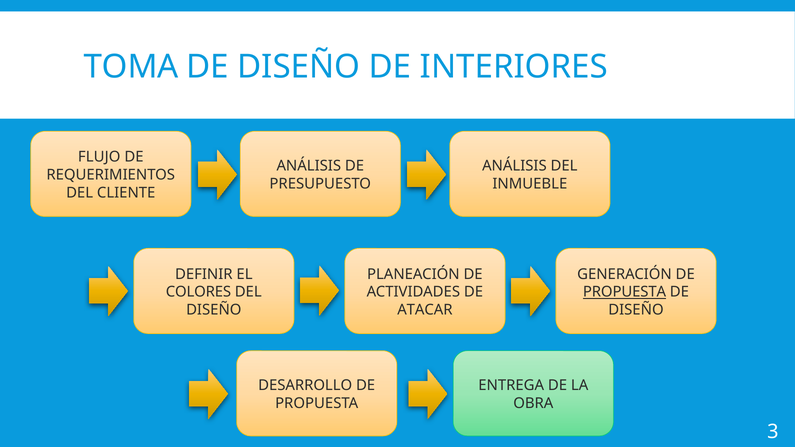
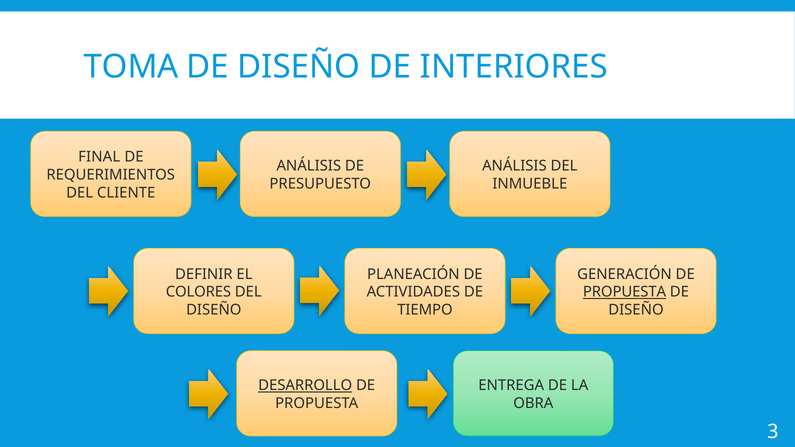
FLUJO: FLUJO -> FINAL
ATACAR: ATACAR -> TIEMPO
DESARROLLO underline: none -> present
